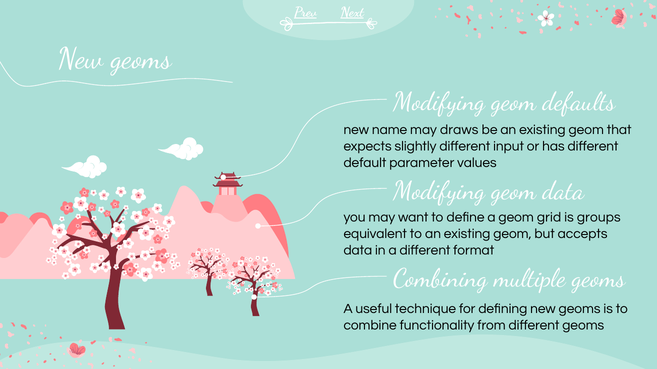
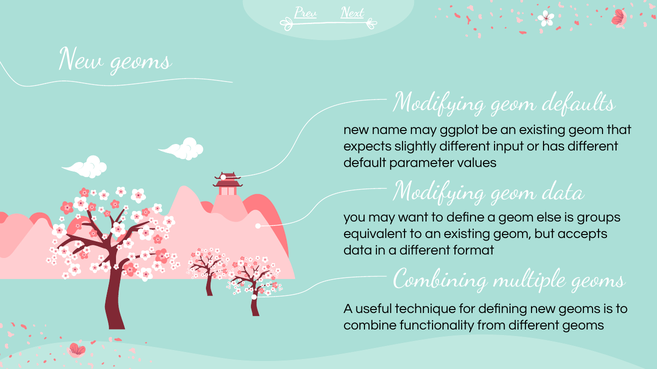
draws: draws -> ggplot
grid: grid -> else
